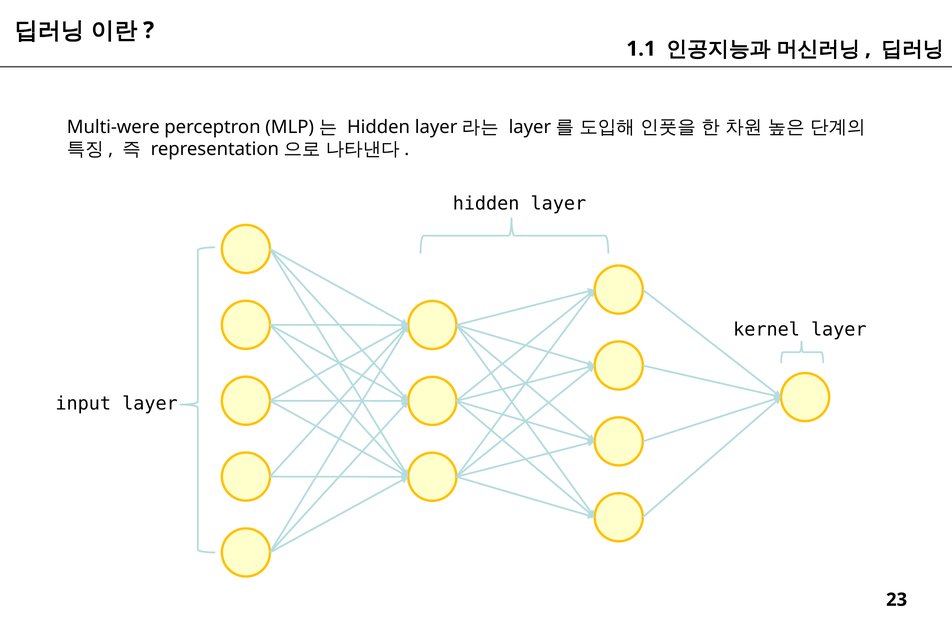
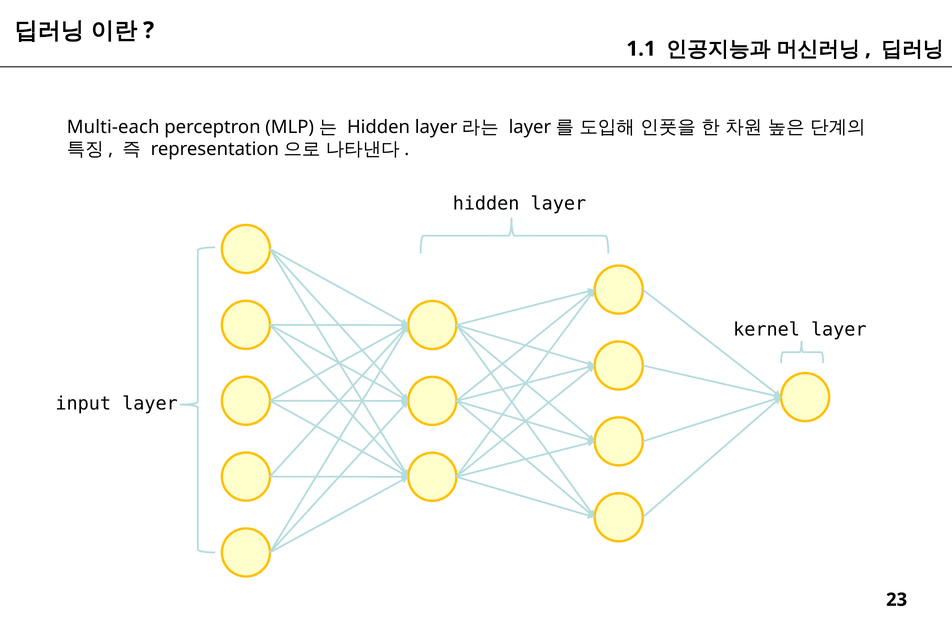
Multi-were: Multi-were -> Multi-each
